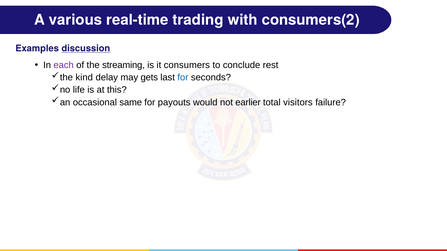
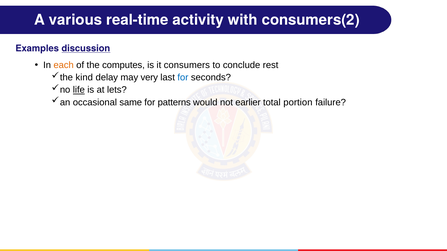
trading: trading -> activity
each colour: purple -> orange
streaming: streaming -> computes
gets: gets -> very
life underline: none -> present
this: this -> lets
payouts: payouts -> patterns
visitors: visitors -> portion
